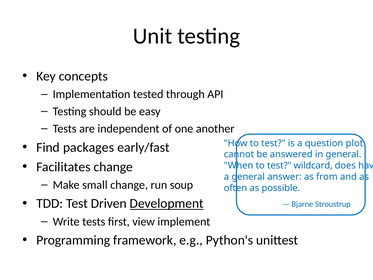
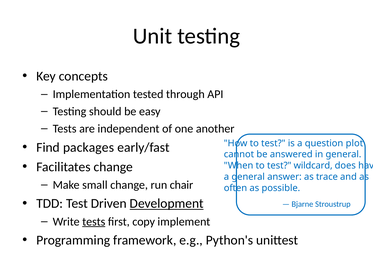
from: from -> trace
soup: soup -> chair
tests at (94, 221) underline: none -> present
view: view -> copy
